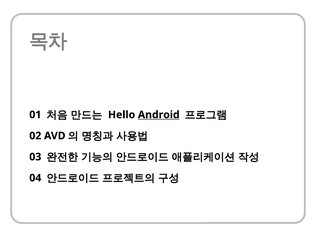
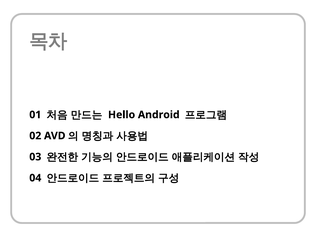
Android underline: present -> none
